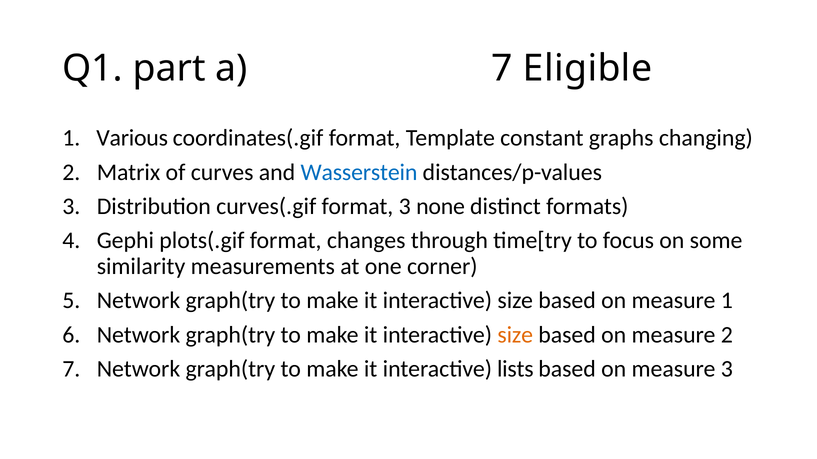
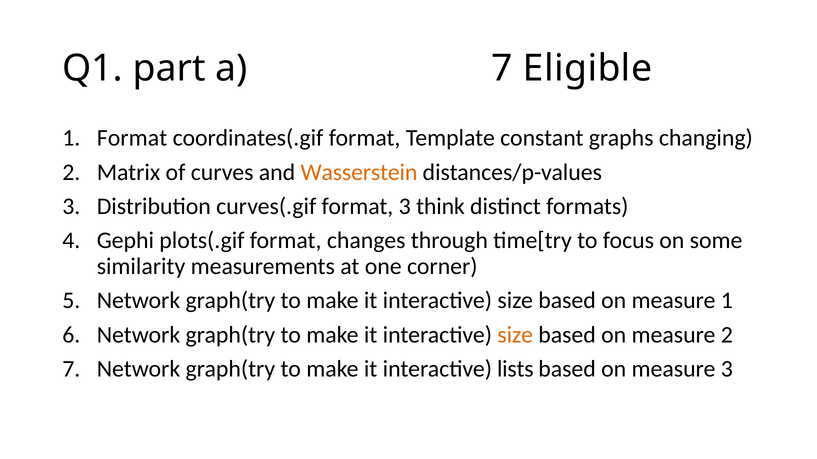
1 Various: Various -> Format
Wasserstein colour: blue -> orange
none: none -> think
